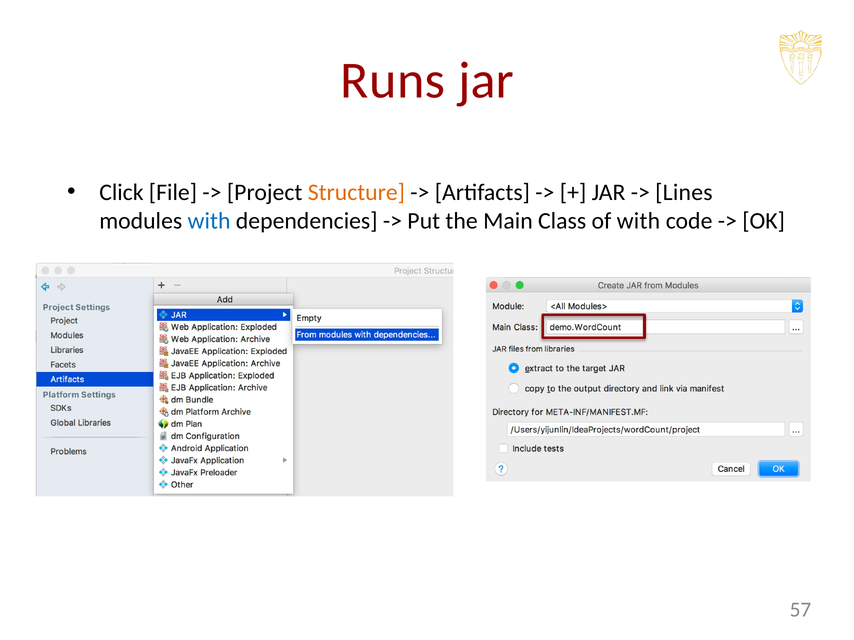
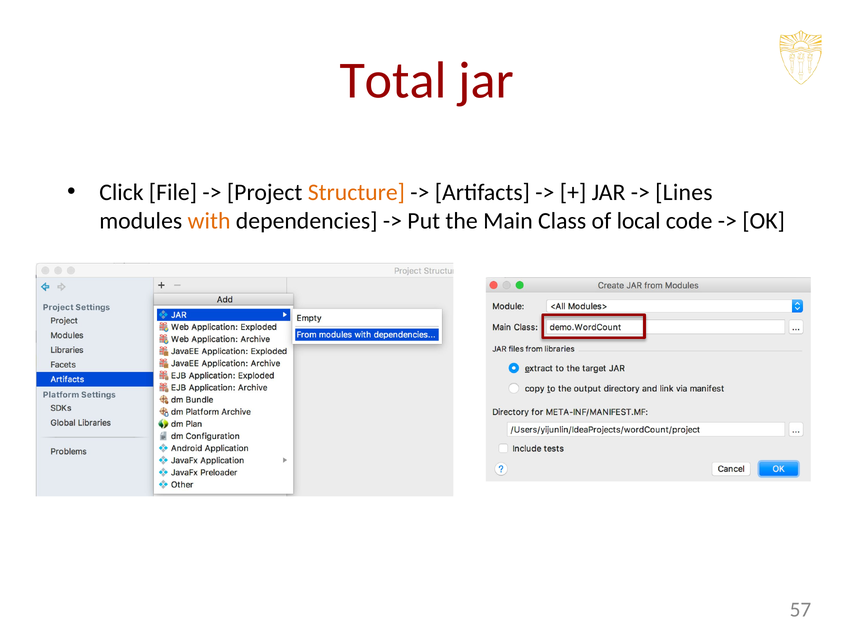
Runs: Runs -> Total
with at (209, 221) colour: blue -> orange
of with: with -> local
